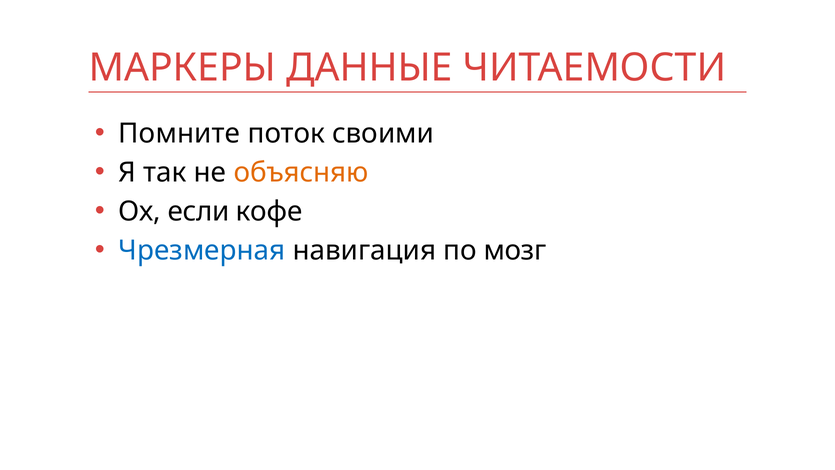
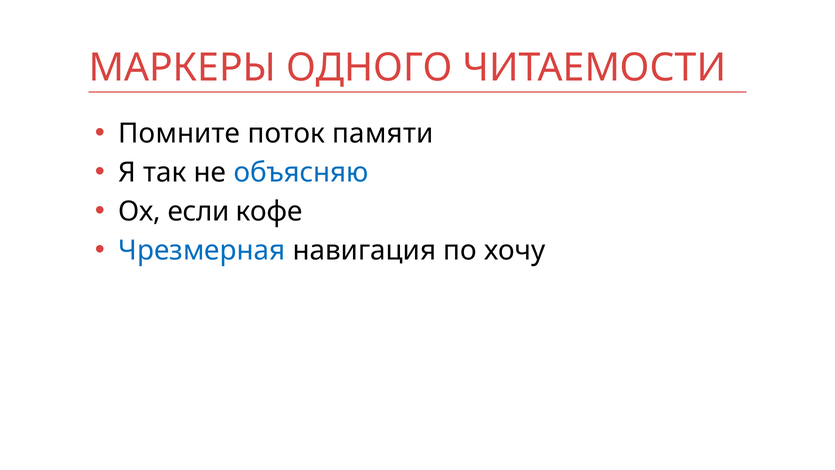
ДАННЫЕ: ДАННЫЕ -> ОДНОГО
своими: своими -> памяти
объясняю colour: orange -> blue
мозг: мозг -> хочу
